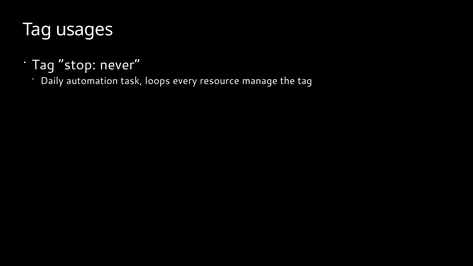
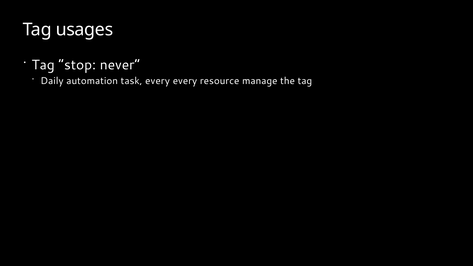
task loops: loops -> every
